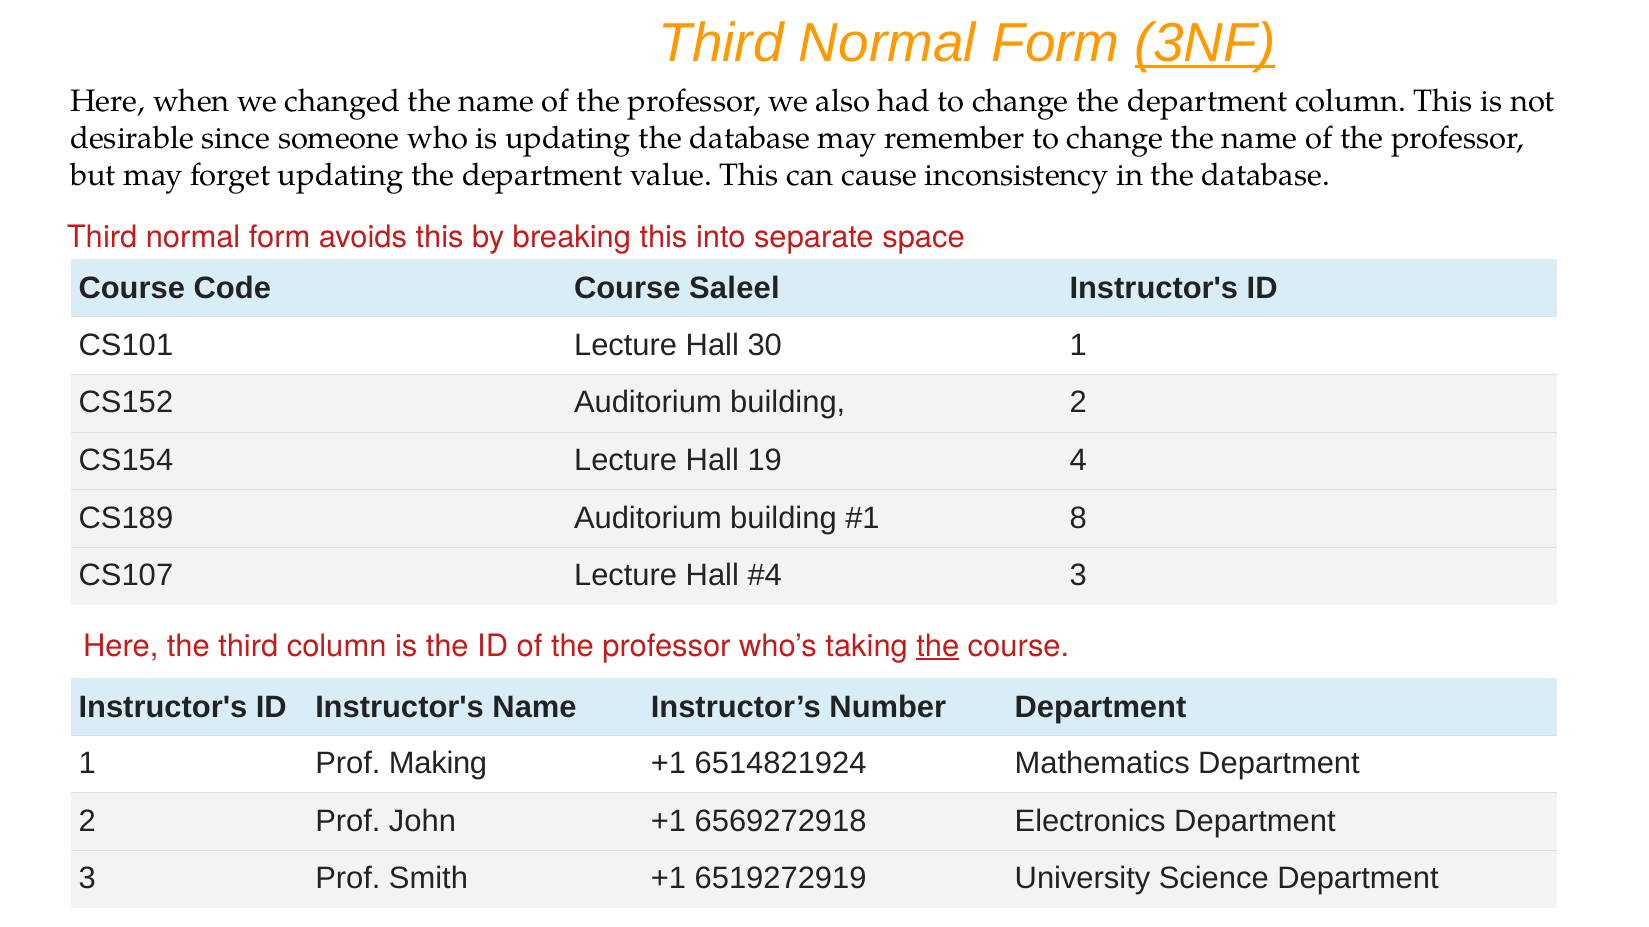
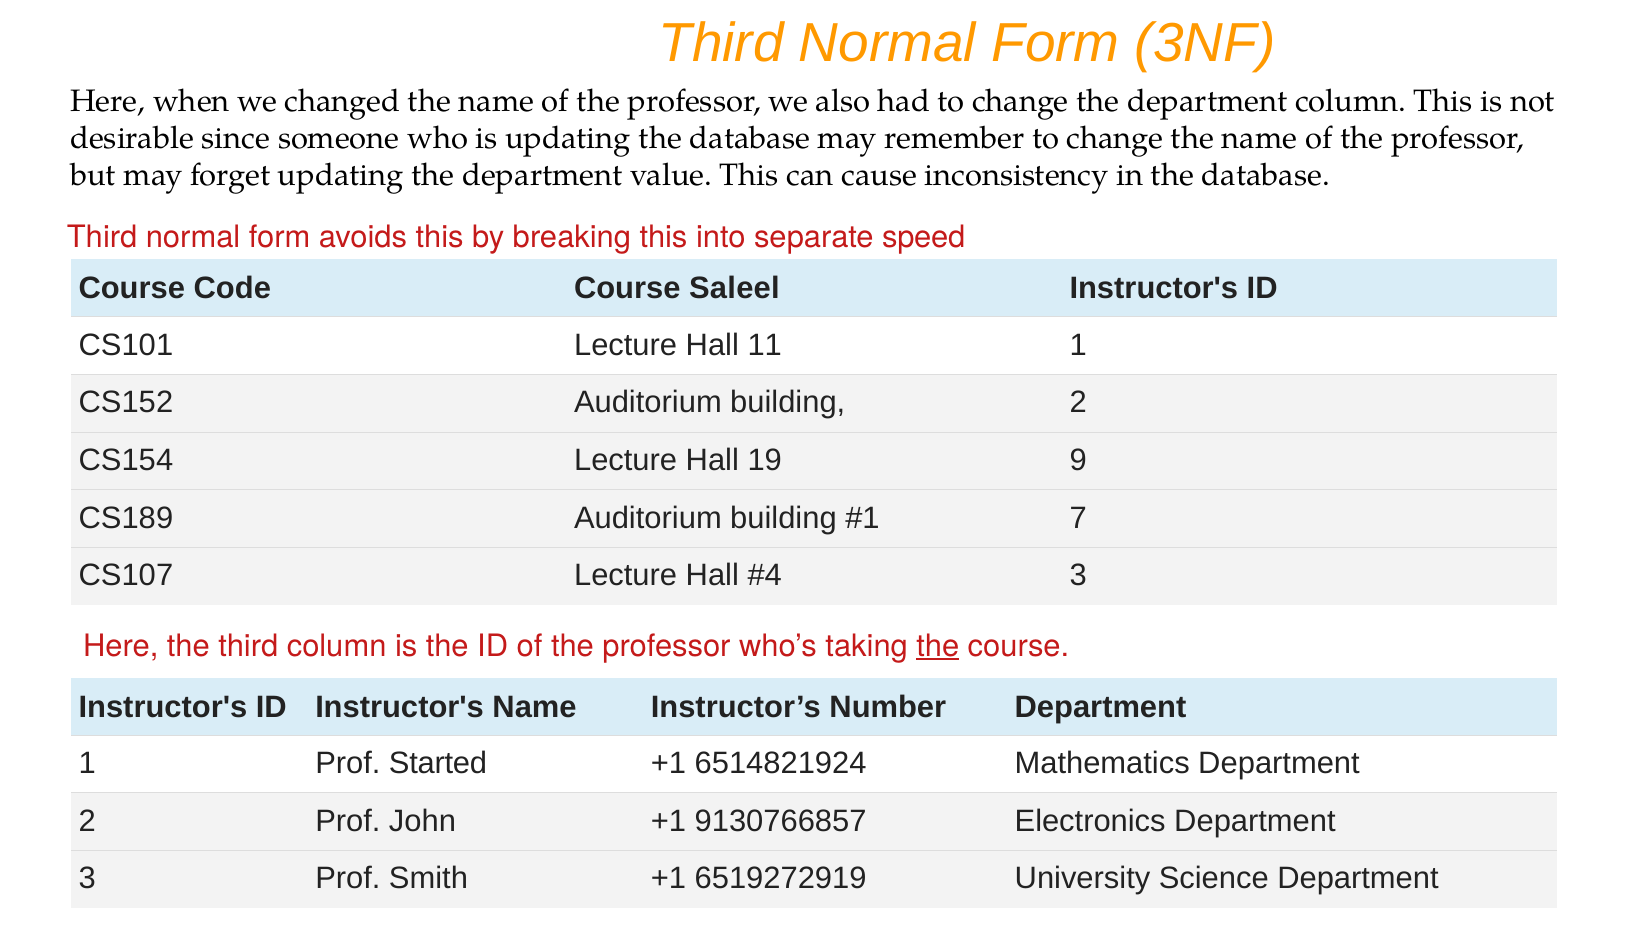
3NF underline: present -> none
space: space -> speed
30: 30 -> 11
4: 4 -> 9
8: 8 -> 7
Making: Making -> Started
6569272918: 6569272918 -> 9130766857
